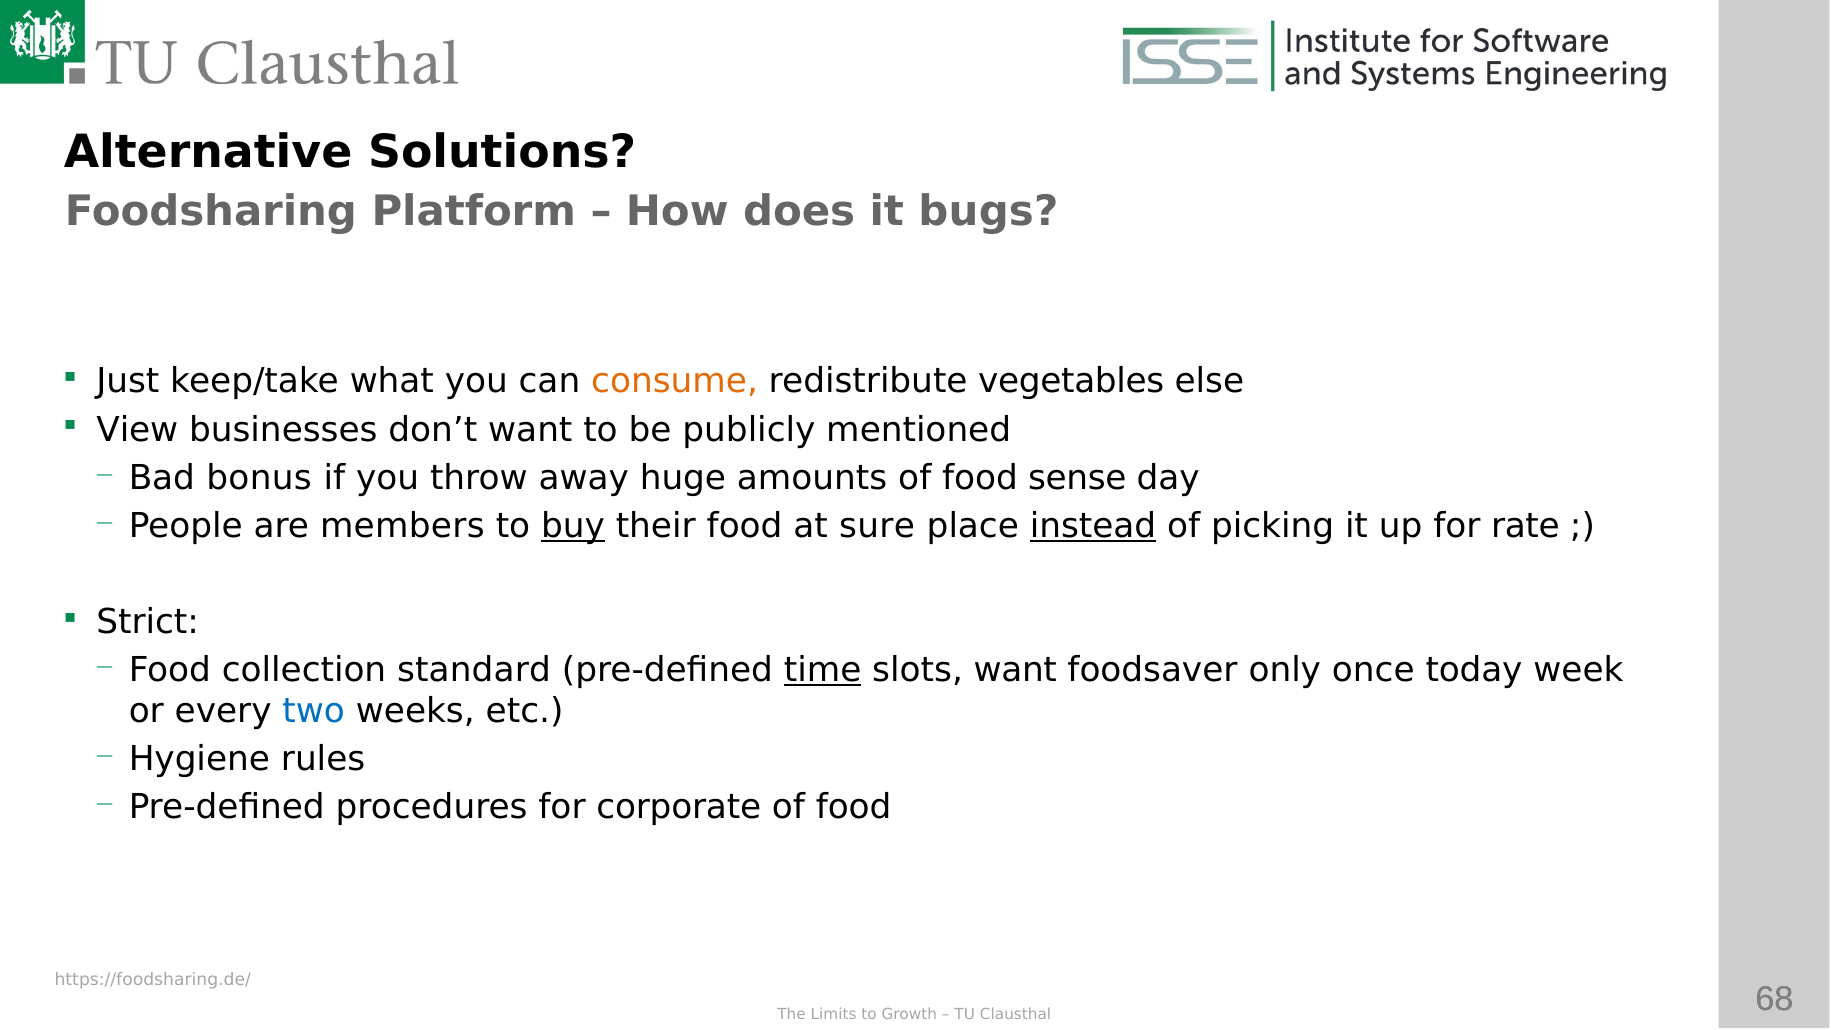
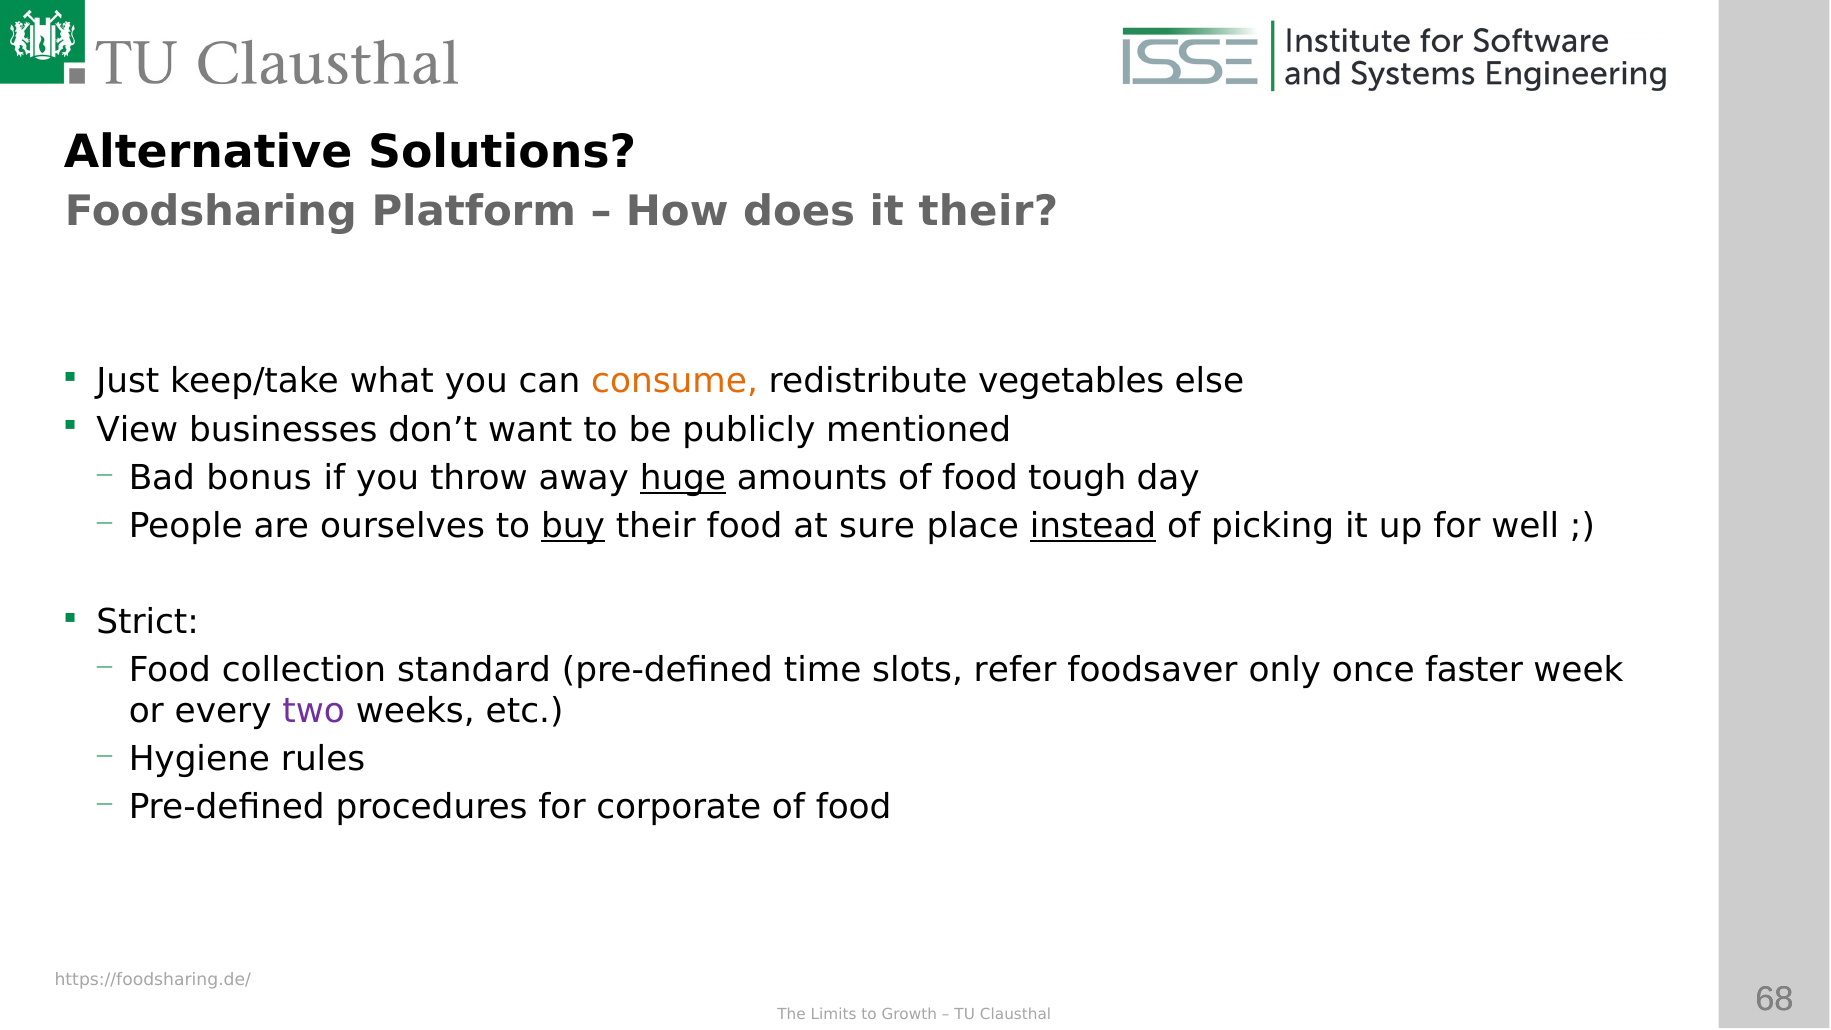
it bugs: bugs -> their
huge underline: none -> present
sense: sense -> tough
members: members -> ourselves
rate: rate -> well
time underline: present -> none
slots want: want -> refer
today: today -> faster
two colour: blue -> purple
